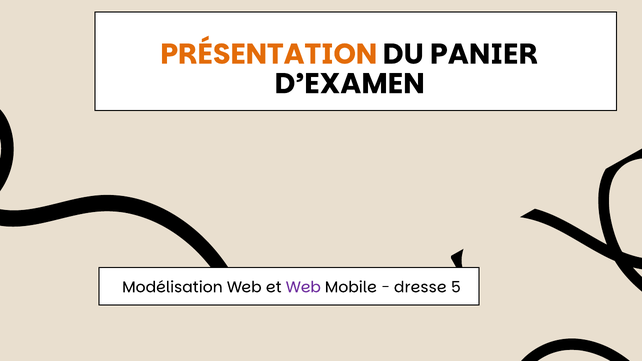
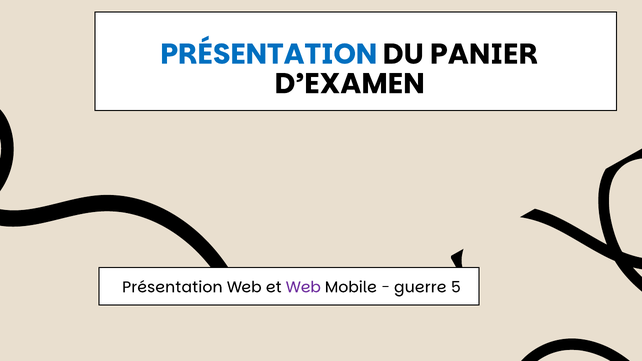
PRÉSENTATION at (269, 54) colour: orange -> blue
Modélisation at (172, 287): Modélisation -> Présentation
dresse: dresse -> guerre
